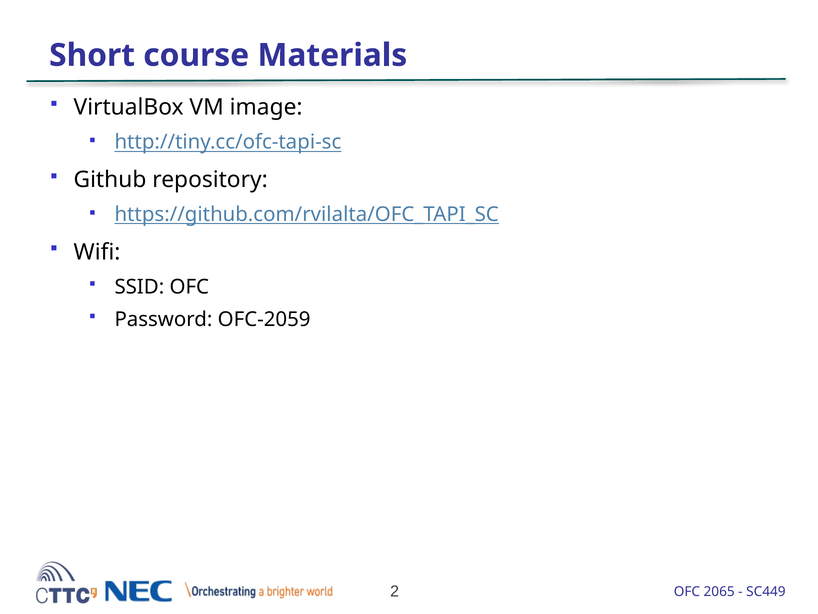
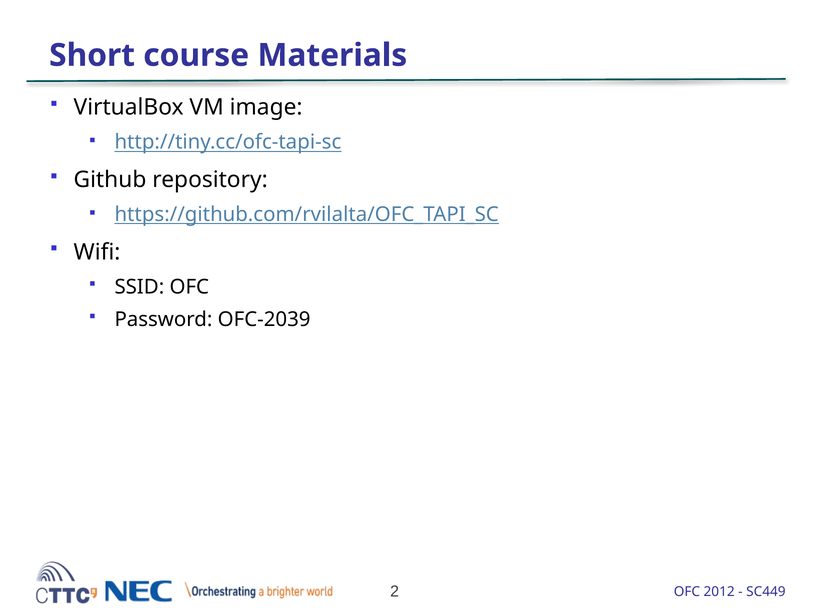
OFC-2059: OFC-2059 -> OFC-2039
2065: 2065 -> 2012
